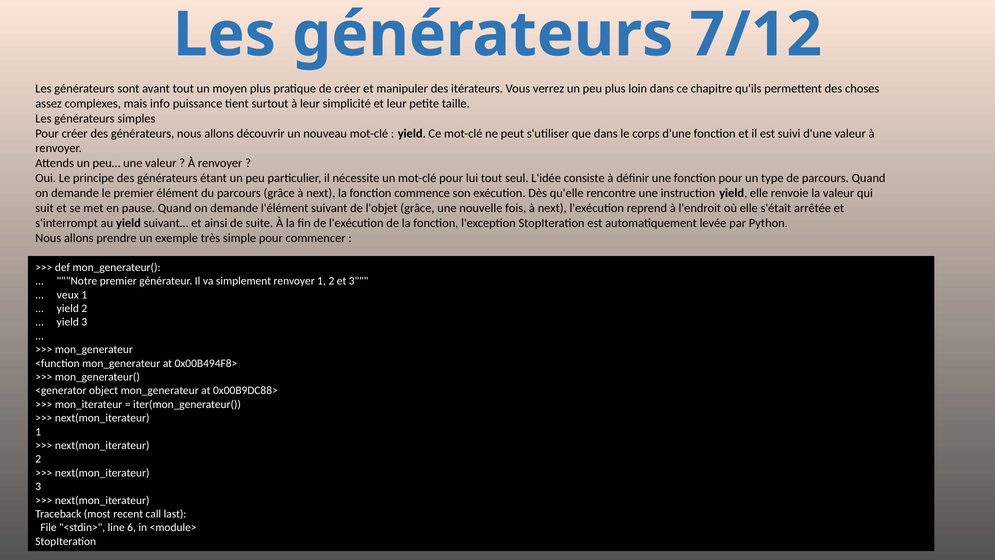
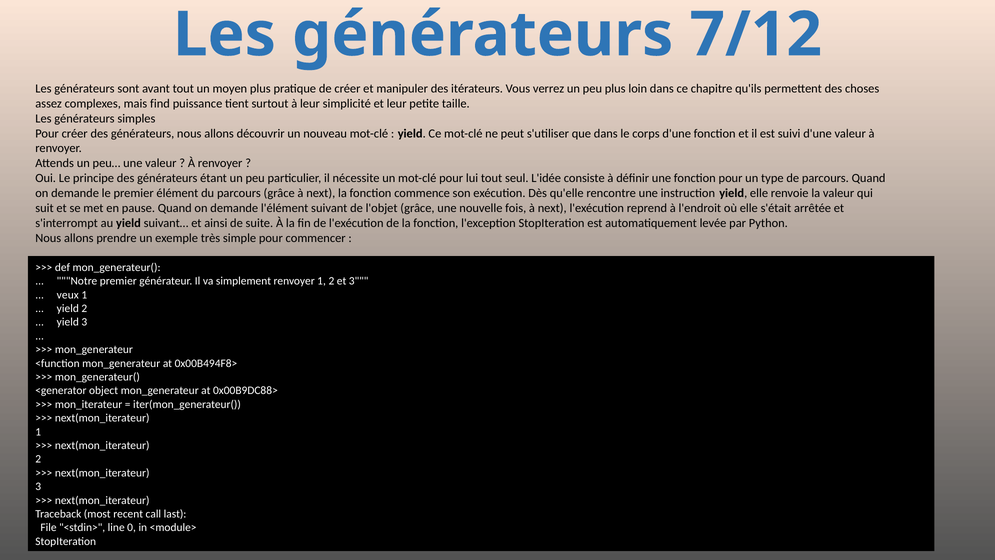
info: info -> find
6: 6 -> 0
